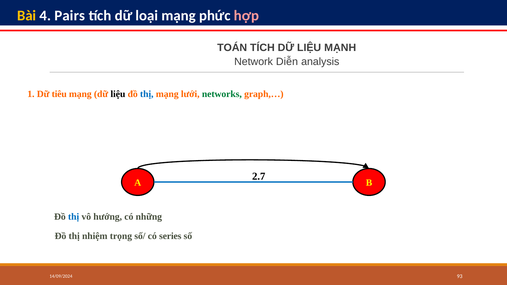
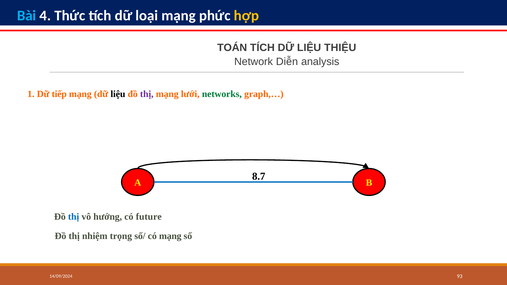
Bài colour: yellow -> light blue
Pairs: Pairs -> Thức
hợp colour: pink -> yellow
MẠNH: MẠNH -> THIỆU
tiêu: tiêu -> tiếp
thị at (147, 94) colour: blue -> purple
2.7: 2.7 -> 8.7
những: những -> future
có series: series -> mạng
